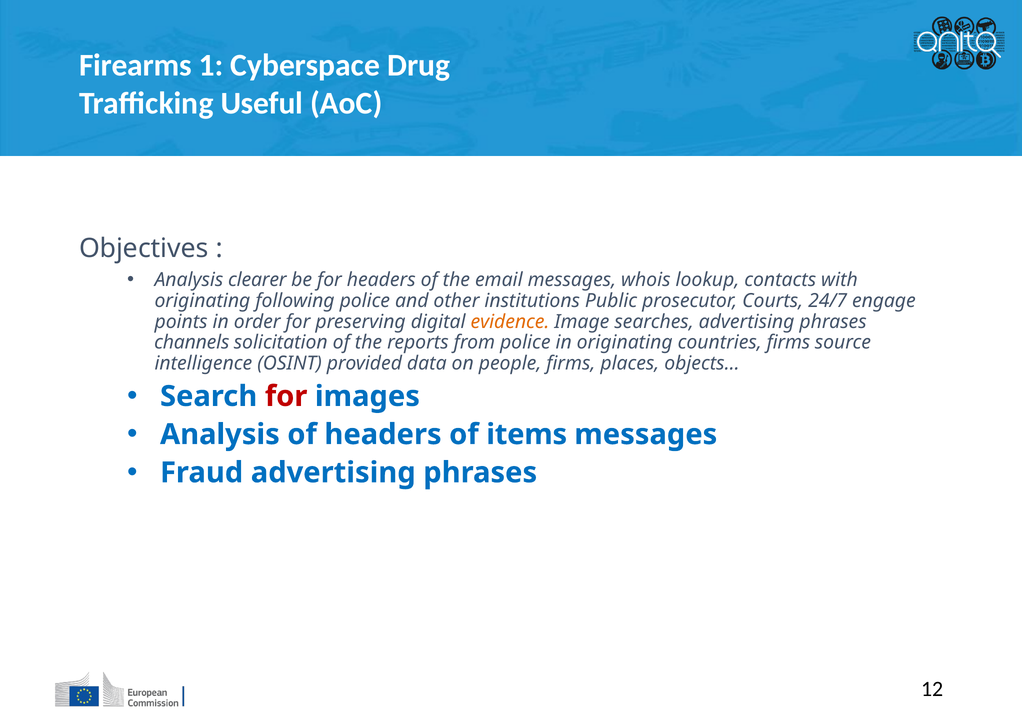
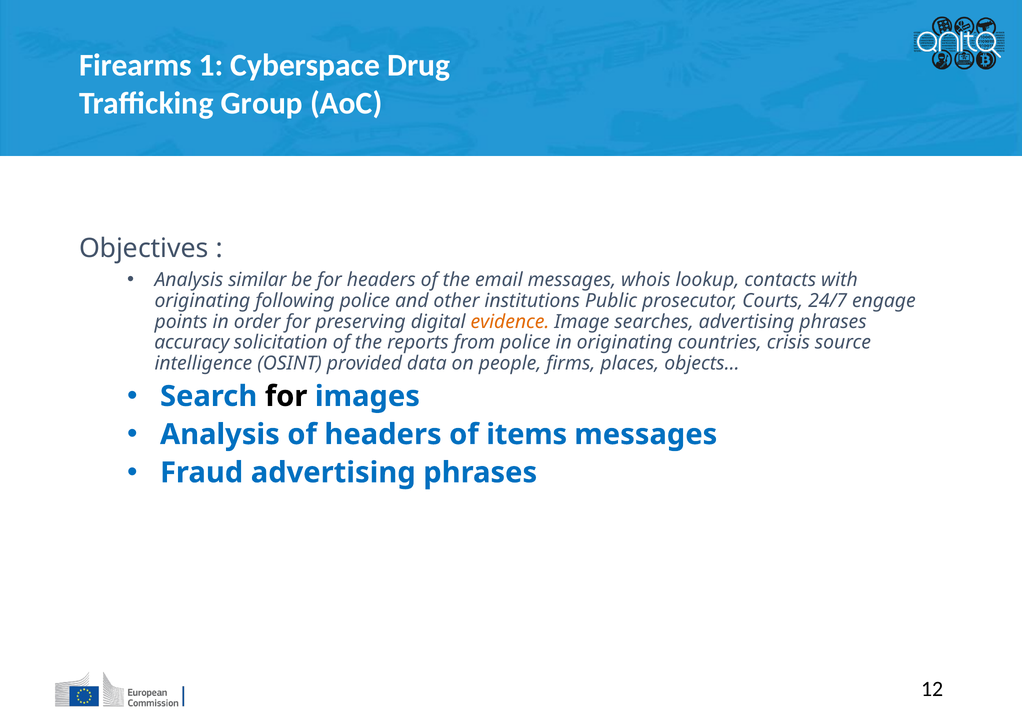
Useful: Useful -> Group
clearer: clearer -> similar
channels: channels -> accuracy
countries firms: firms -> crisis
for at (286, 396) colour: red -> black
